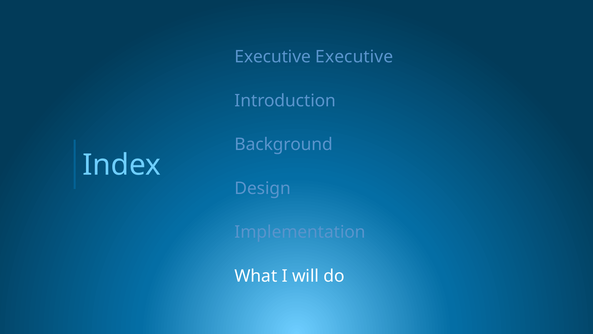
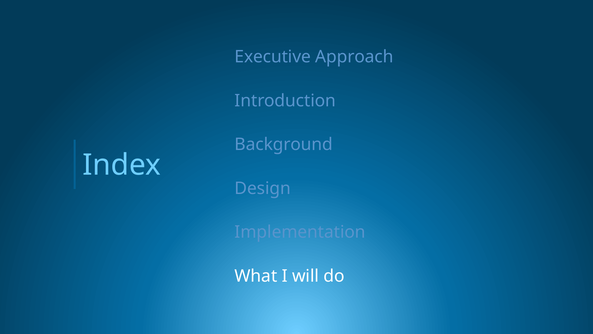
Executive Executive: Executive -> Approach
